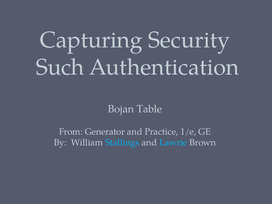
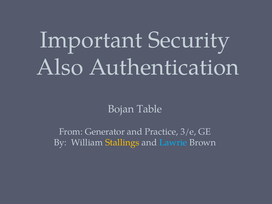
Capturing: Capturing -> Important
Such: Such -> Also
1/e: 1/e -> 3/e
Stallings colour: light blue -> yellow
